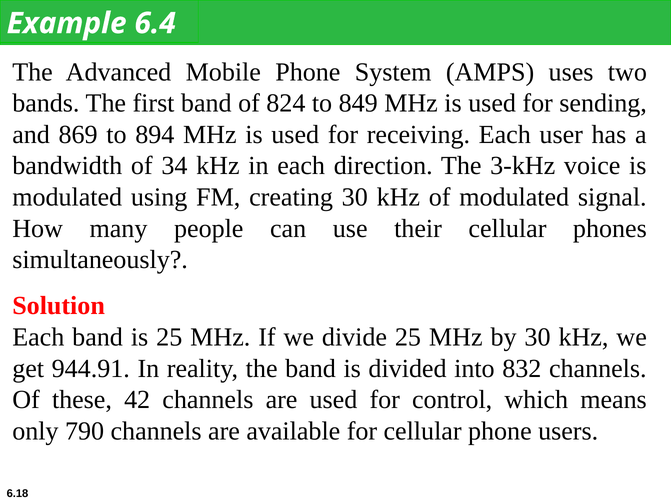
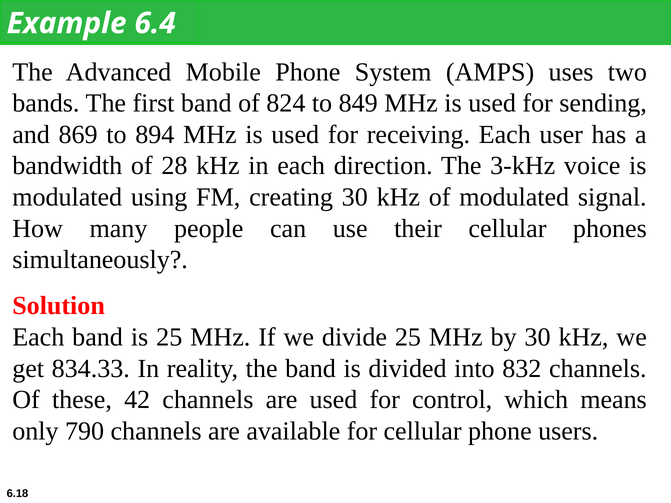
34: 34 -> 28
944.91: 944.91 -> 834.33
